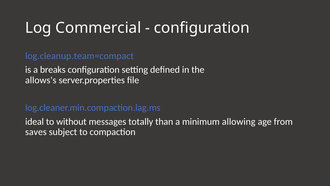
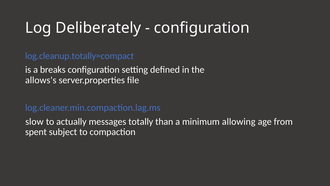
Commercial: Commercial -> Deliberately
log.cleanup.team=compact: log.cleanup.team=compact -> log.cleanup.totally=compact
ideal: ideal -> slow
without: without -> actually
saves: saves -> spent
